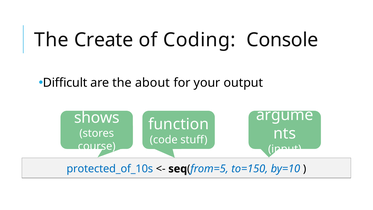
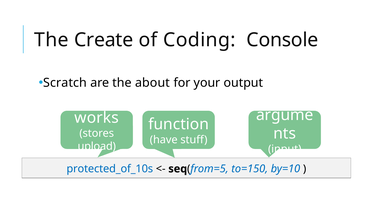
Difficult: Difficult -> Scratch
shows: shows -> works
code: code -> have
course: course -> upload
